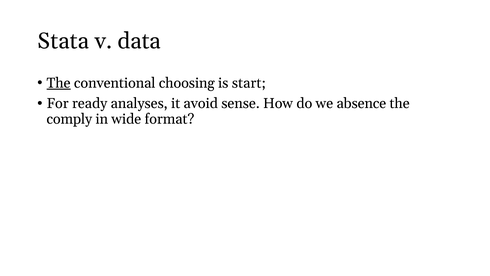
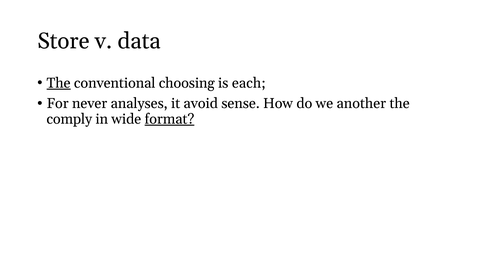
Stata: Stata -> Store
start: start -> each
ready: ready -> never
absence: absence -> another
format underline: none -> present
